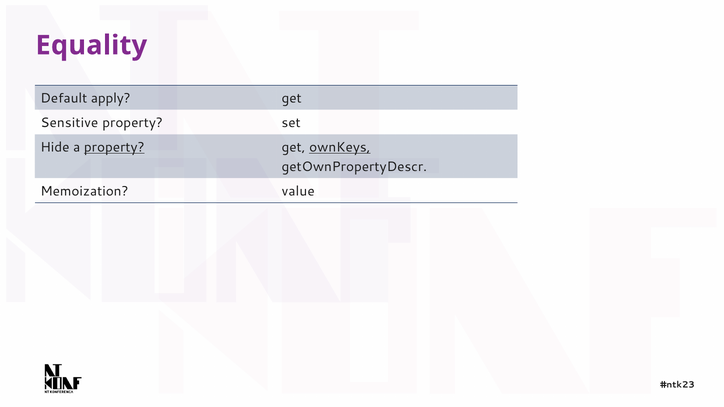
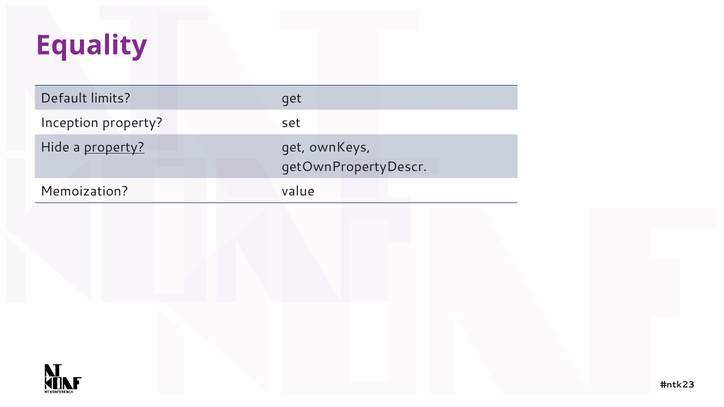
apply: apply -> limits
Sensitive: Sensitive -> Inception
ownKeys underline: present -> none
